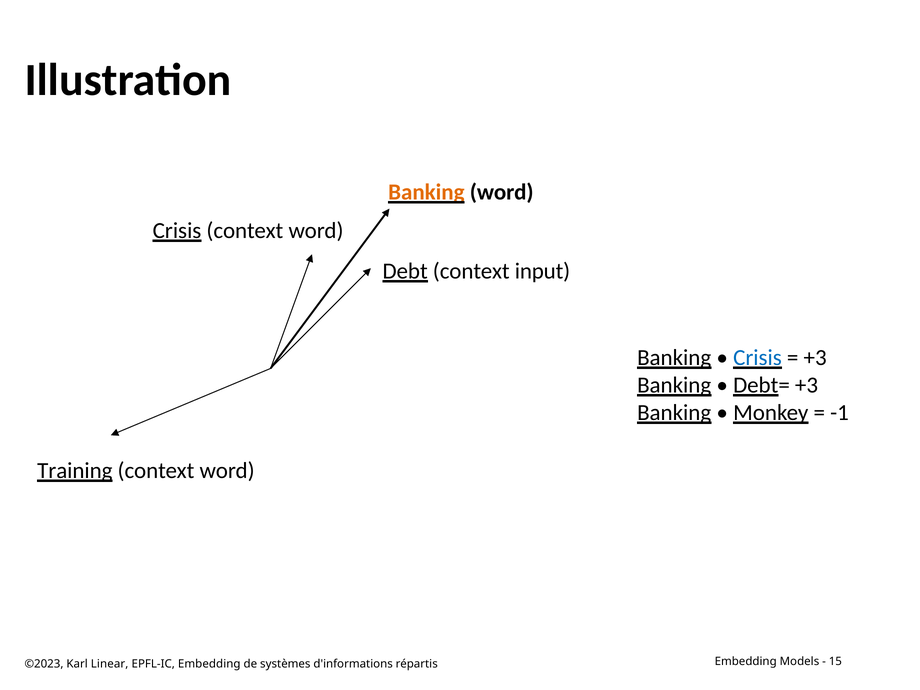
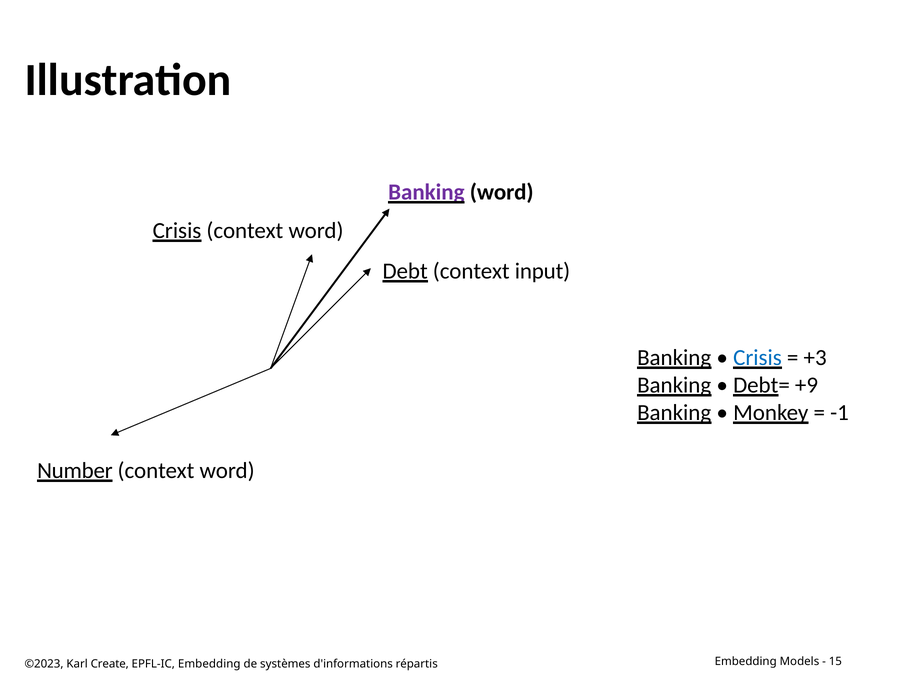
Banking at (426, 192) colour: orange -> purple
Debt= +3: +3 -> +9
Training: Training -> Number
Linear: Linear -> Create
